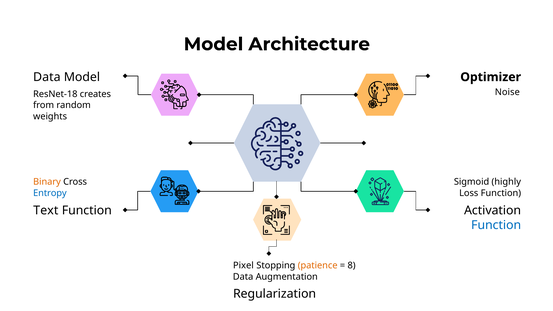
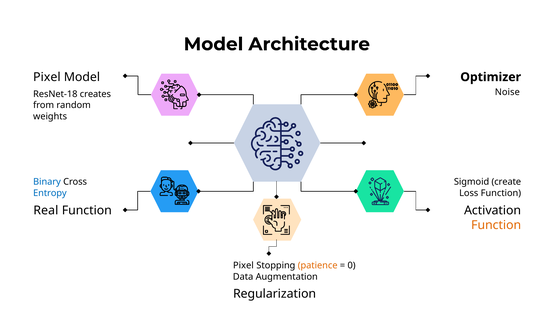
Data at (47, 77): Data -> Pixel
Binary colour: orange -> blue
highly: highly -> create
Text: Text -> Real
Function at (496, 225) colour: blue -> orange
8: 8 -> 0
